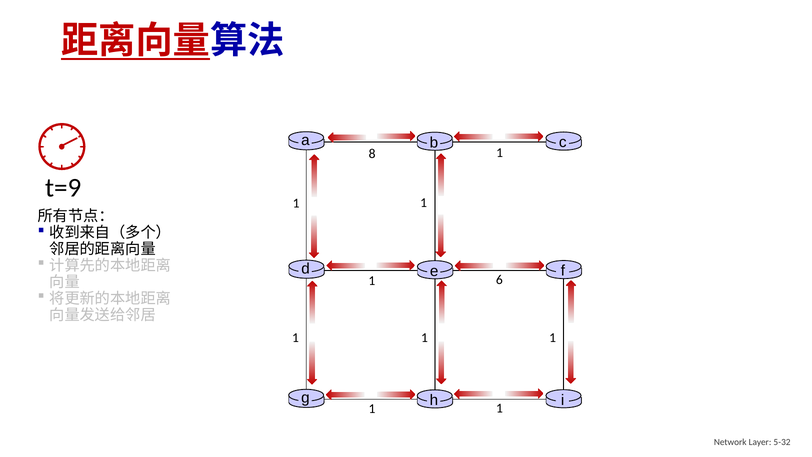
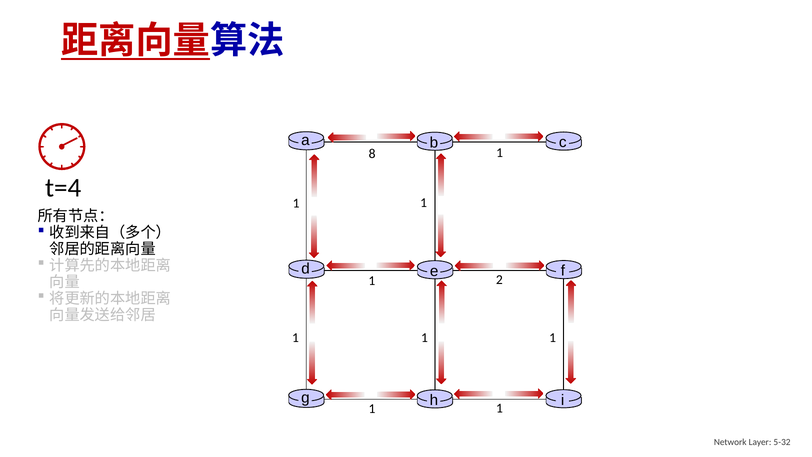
t=9: t=9 -> t=4
6: 6 -> 2
